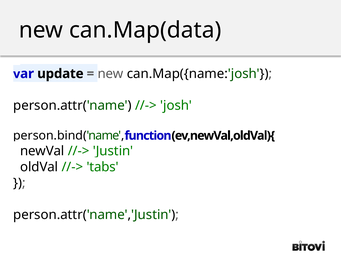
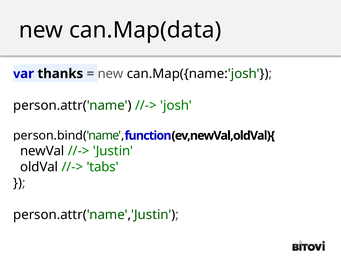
update: update -> thanks
